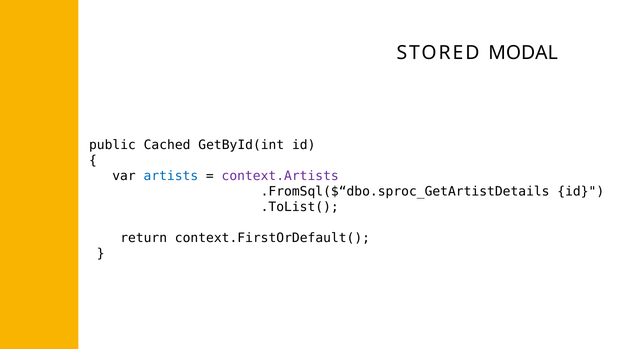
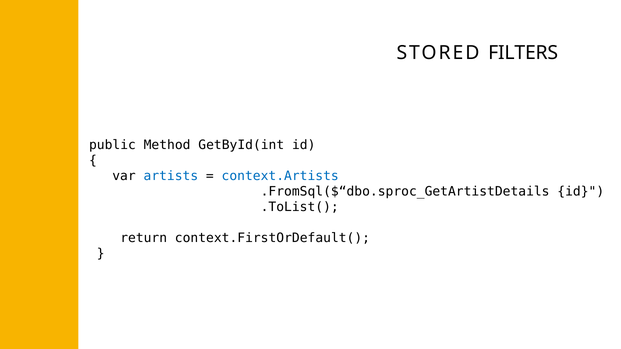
MODAL: MODAL -> FILTERS
Cached: Cached -> Method
context.Artists colour: purple -> blue
